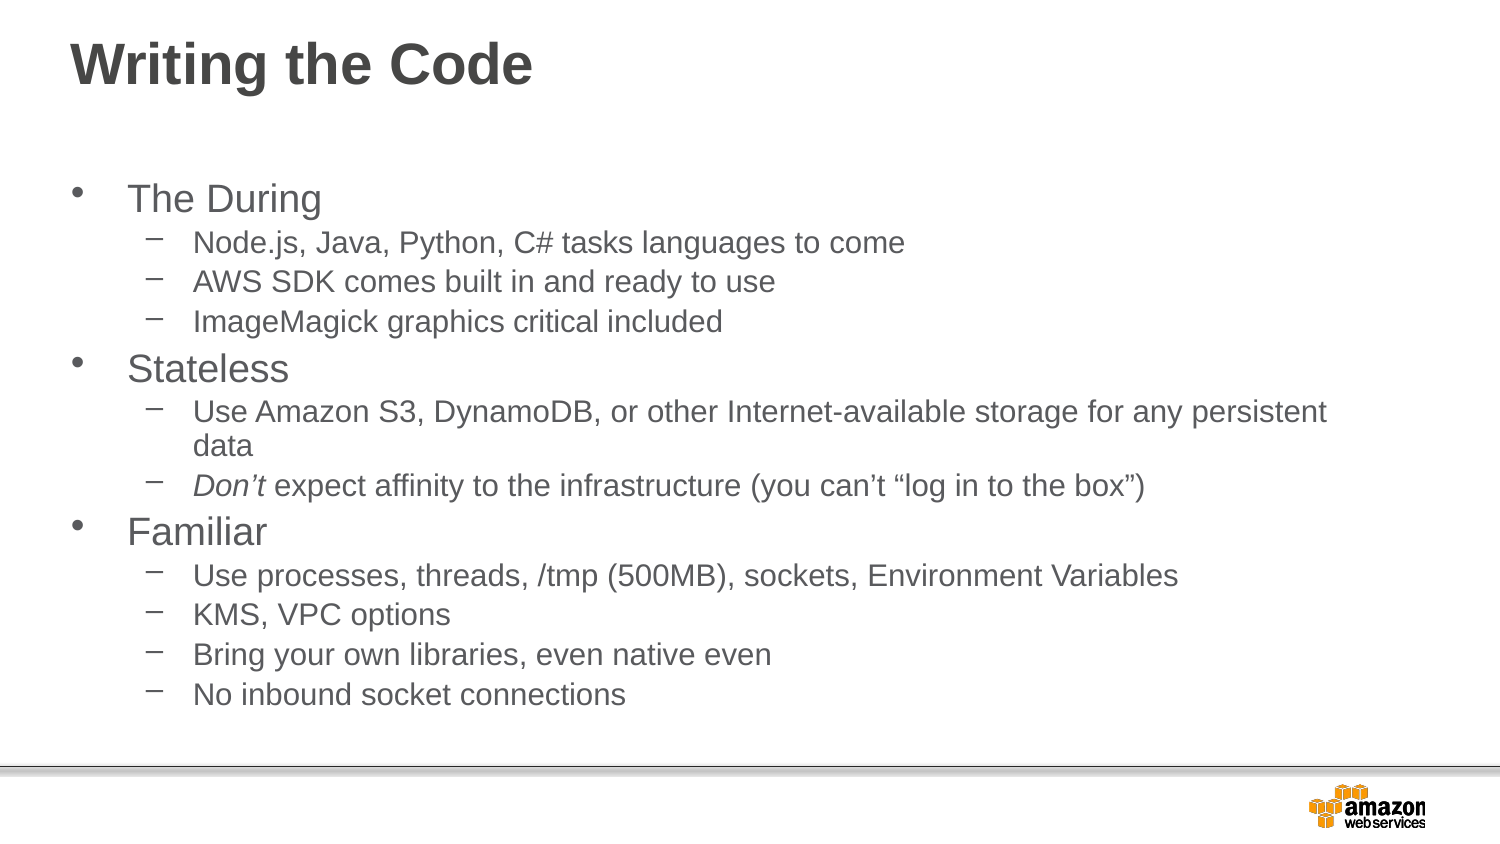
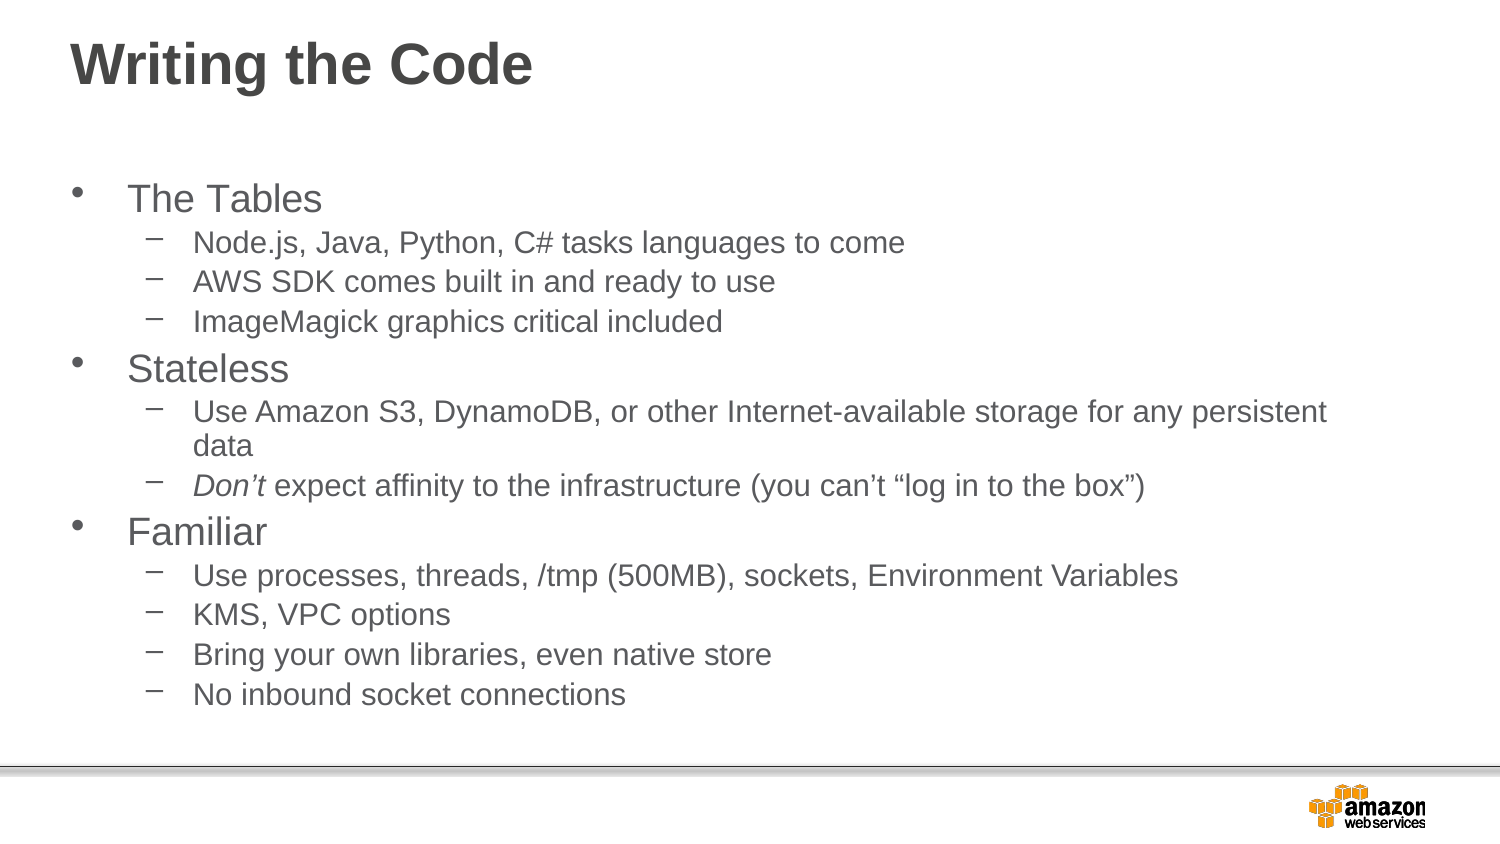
During: During -> Tables
native even: even -> store
